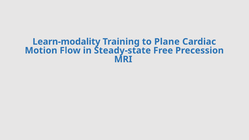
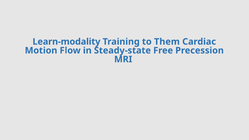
Plane: Plane -> Them
